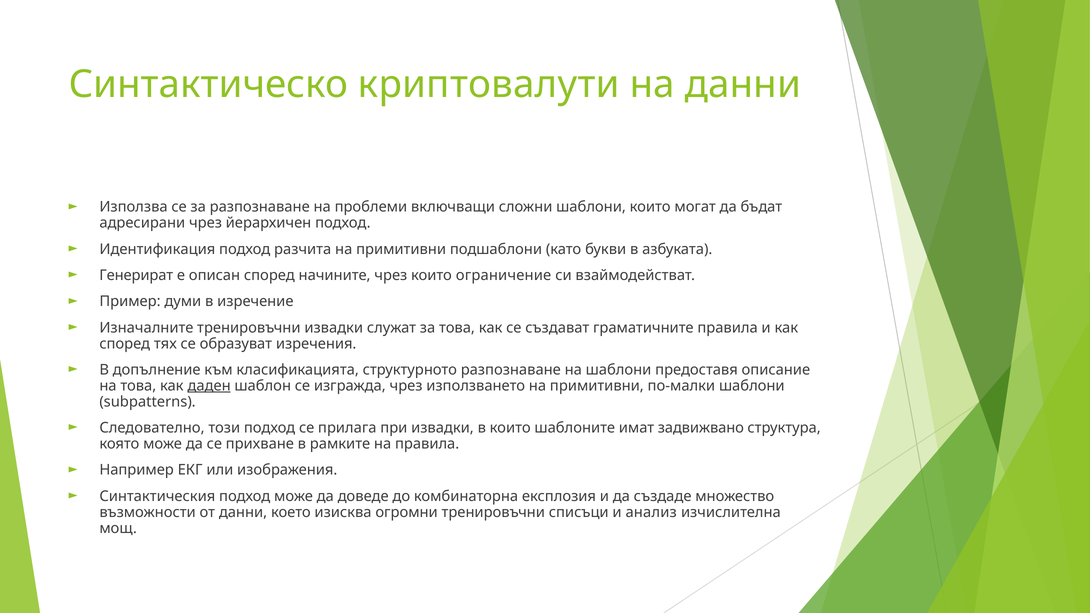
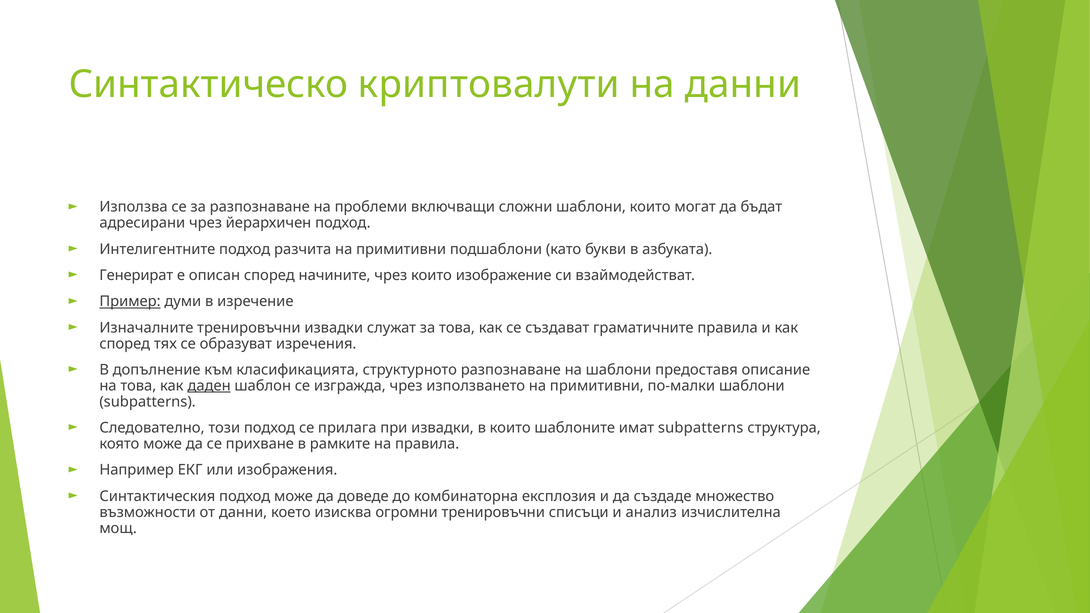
Идентификация: Идентификация -> Интелигентните
ограничение: ограничение -> изображение
Пример underline: none -> present
имат задвижвано: задвижвано -> subpatterns
